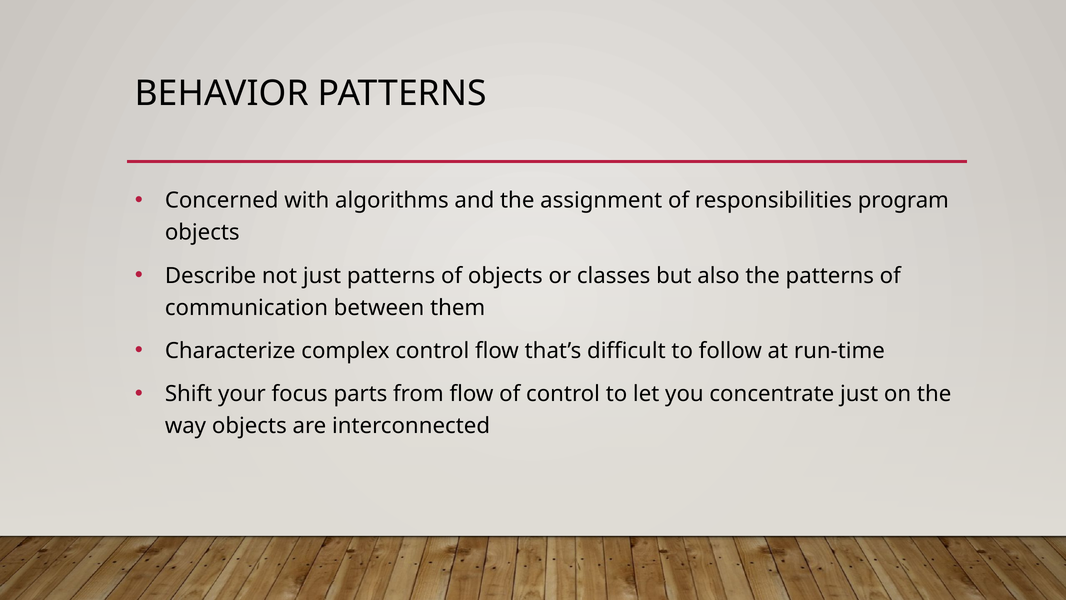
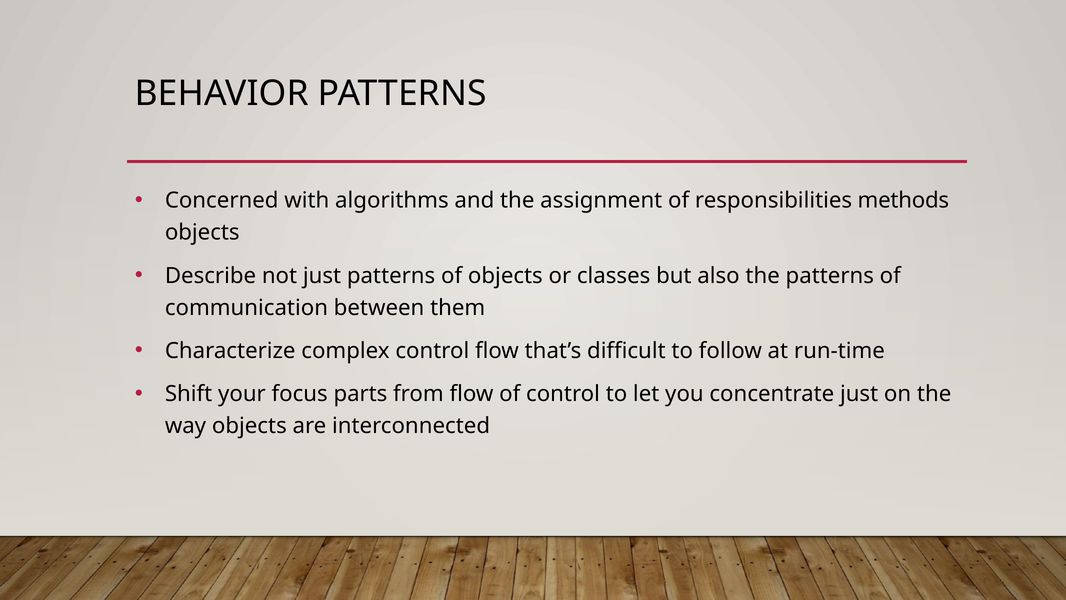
program: program -> methods
